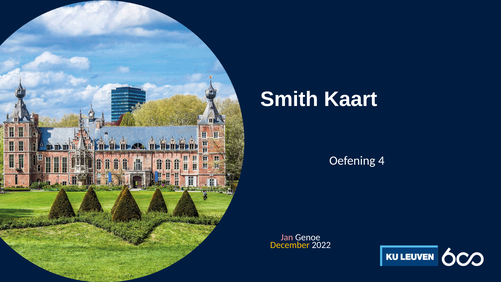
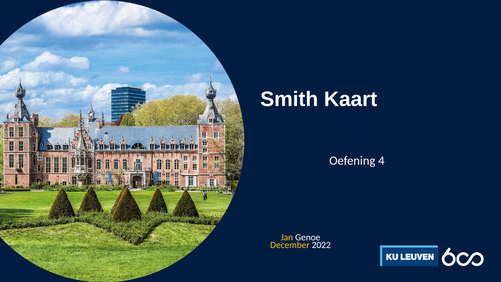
Jan colour: pink -> yellow
